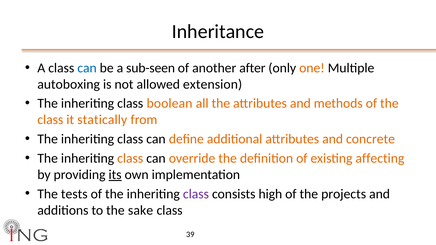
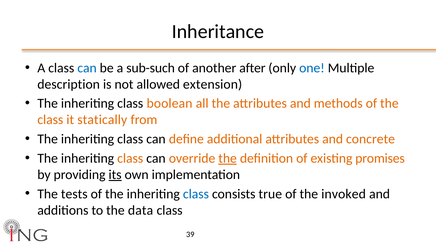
sub-seen: sub-seen -> sub-such
one colour: orange -> blue
autoboxing: autoboxing -> description
the at (228, 158) underline: none -> present
affecting: affecting -> promises
class at (196, 194) colour: purple -> blue
high: high -> true
projects: projects -> invoked
sake: sake -> data
